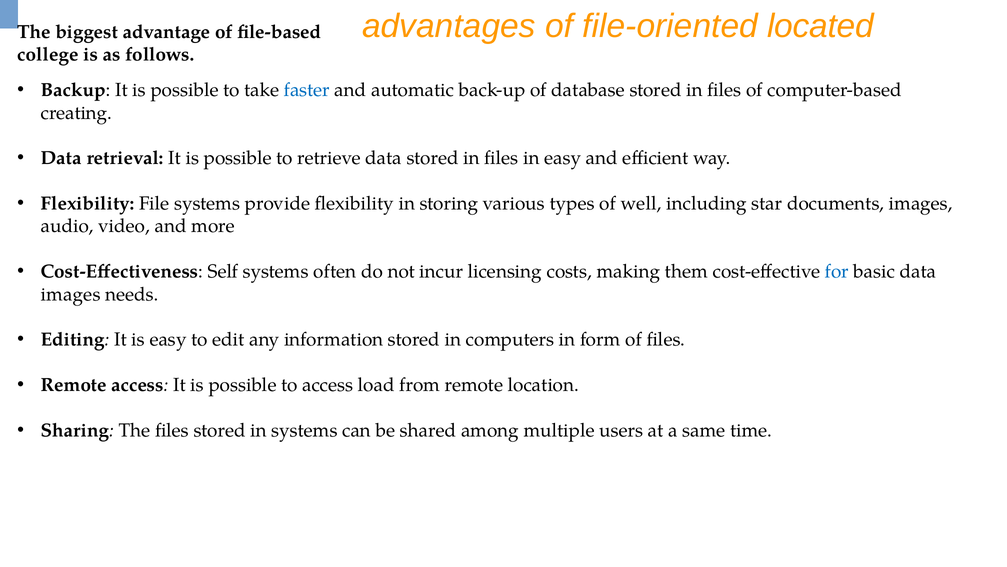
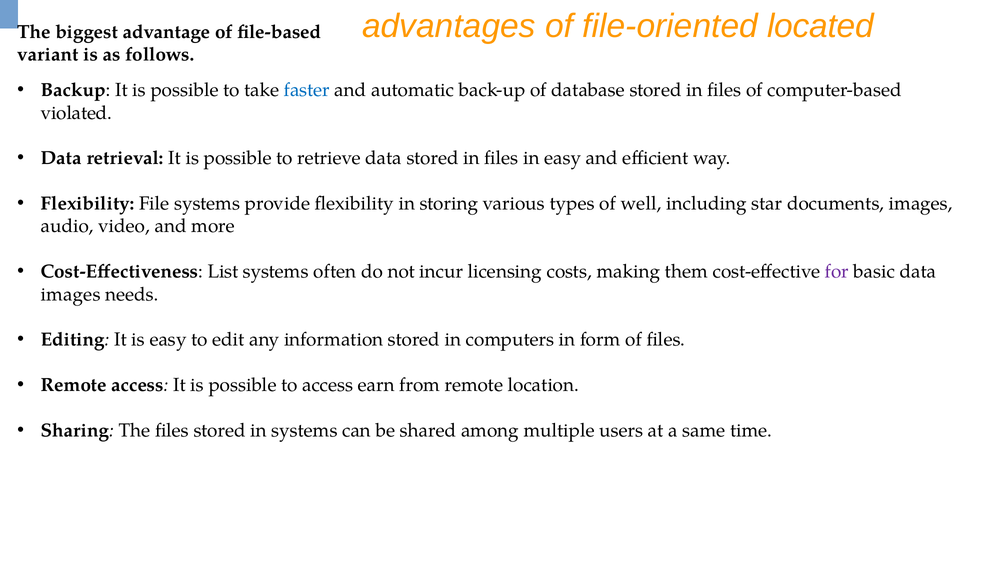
college: college -> variant
creating: creating -> violated
Self: Self -> List
for colour: blue -> purple
load: load -> earn
